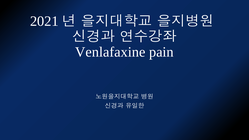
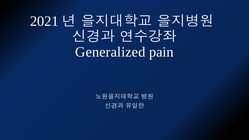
Venlafaxine: Venlafaxine -> Generalized
